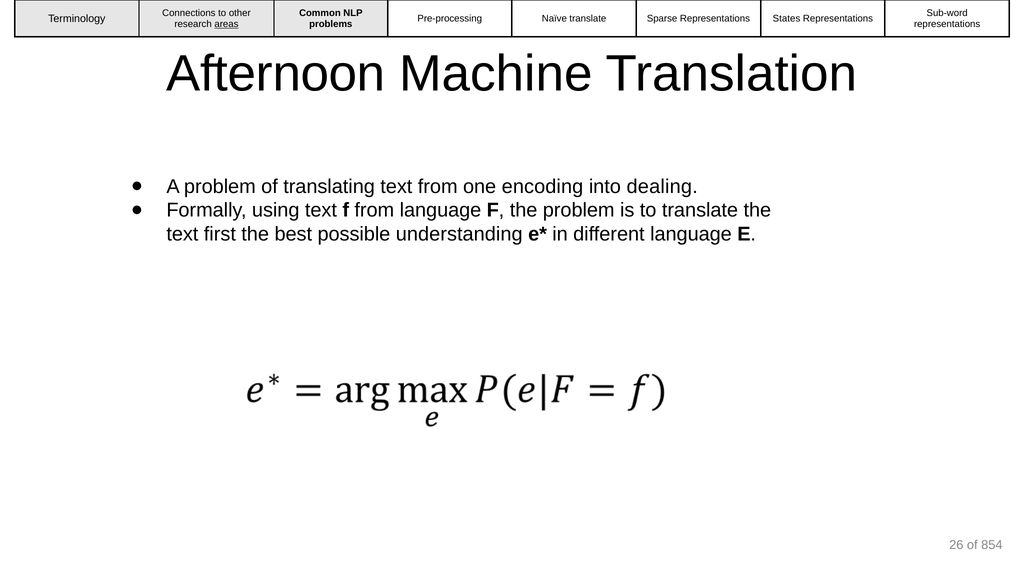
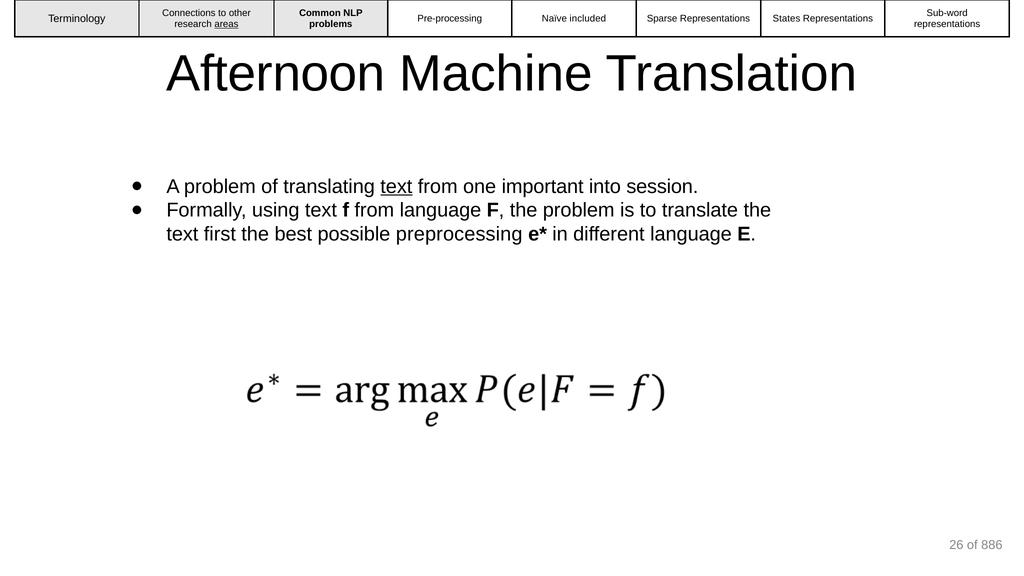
Naïve translate: translate -> included
text at (396, 187) underline: none -> present
encoding: encoding -> important
dealing: dealing -> session
understanding: understanding -> preprocessing
854: 854 -> 886
